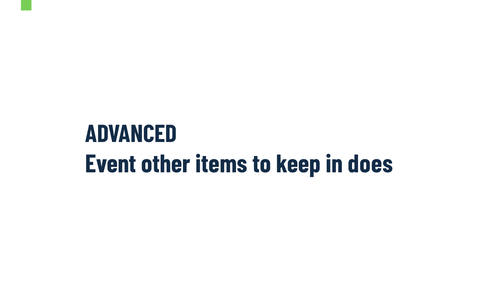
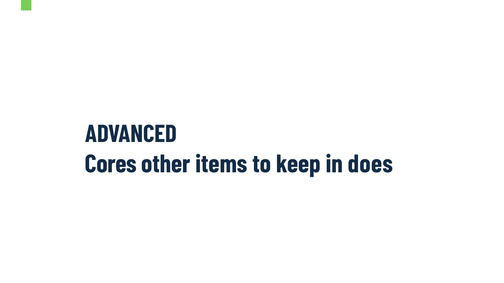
Event: Event -> Cores
